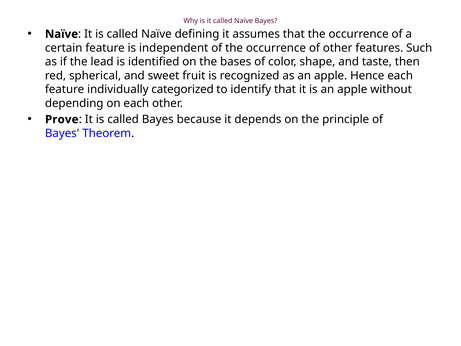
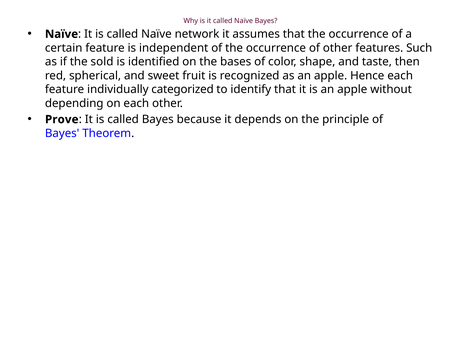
defining: defining -> network
lead: lead -> sold
